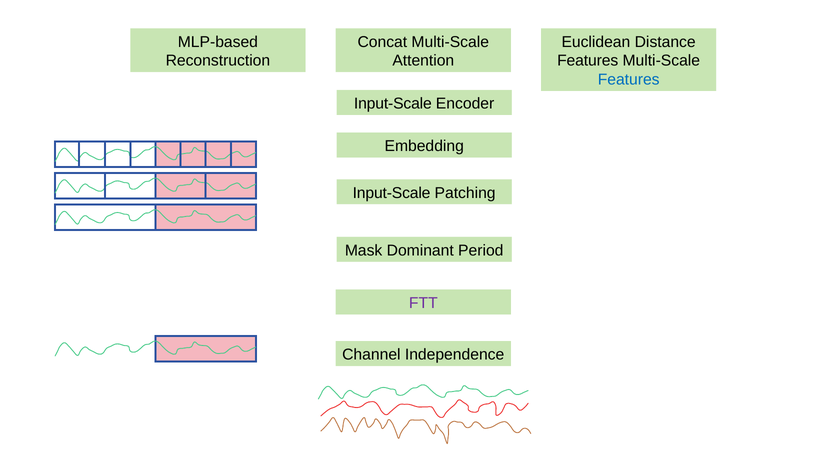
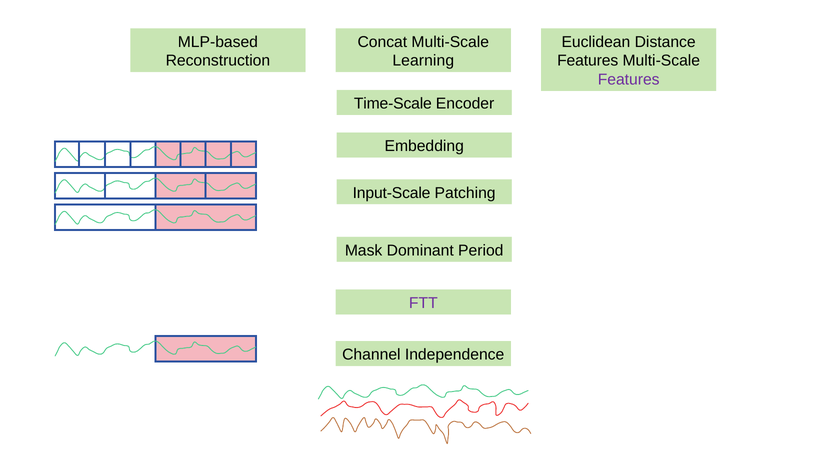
Attention: Attention -> Learning
Features at (629, 80) colour: blue -> purple
Input-Scale at (393, 104): Input-Scale -> Time-Scale
